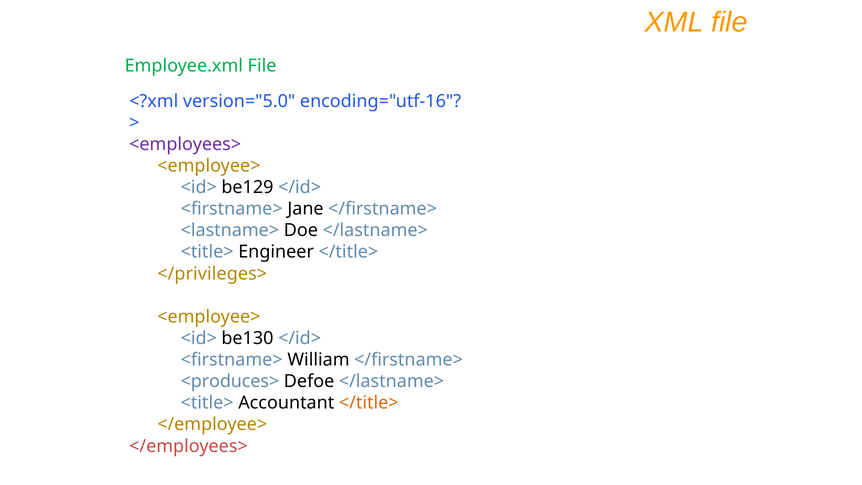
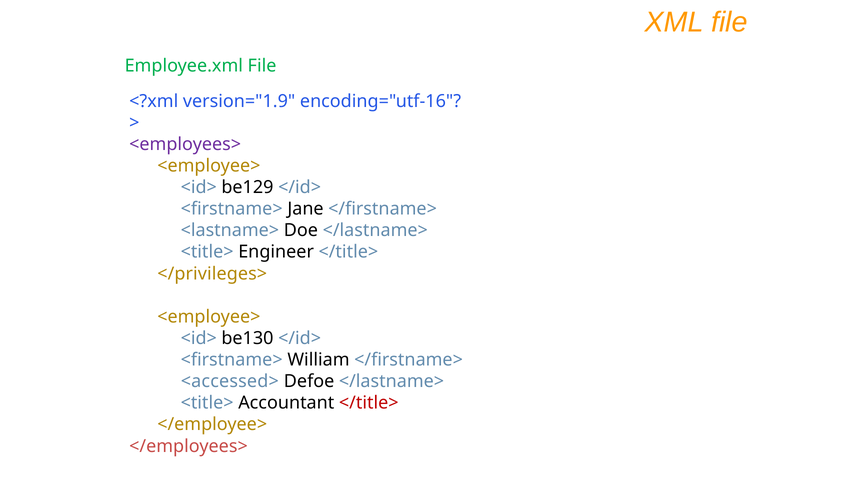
version="5.0: version="5.0 -> version="1.9
<produces>: <produces> -> <accessed>
</title> at (369, 403) colour: orange -> red
